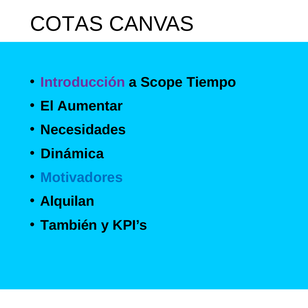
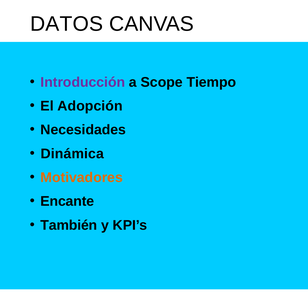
COTAS: COTAS -> DATOS
Aumentar: Aumentar -> Adopción
Motivadores colour: blue -> orange
Alquilan: Alquilan -> Encante
